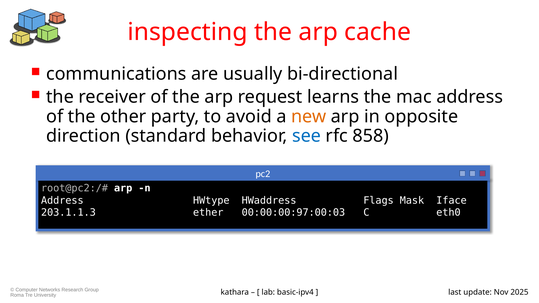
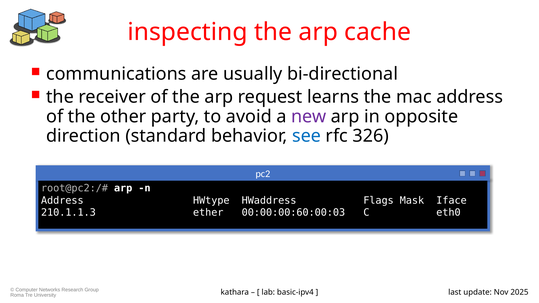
new colour: orange -> purple
858: 858 -> 326
203.1.1.3: 203.1.1.3 -> 210.1.1.3
00:00:00:97:00:03: 00:00:00:97:00:03 -> 00:00:00:60:00:03
